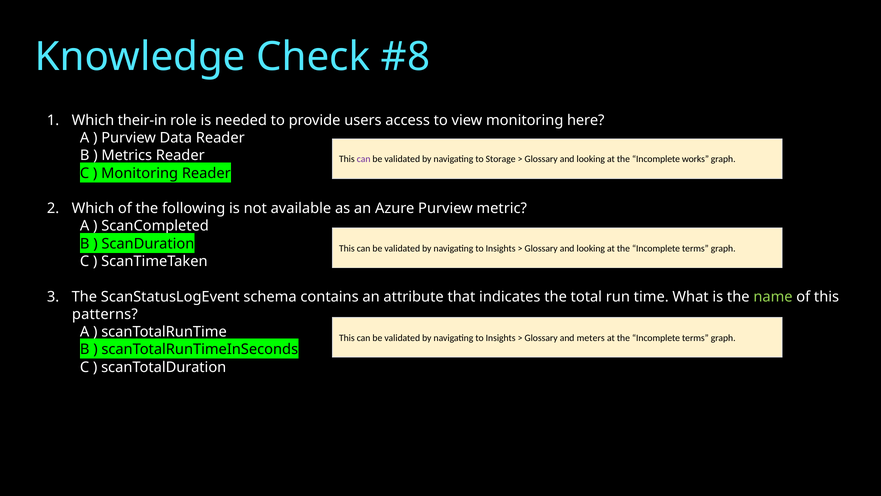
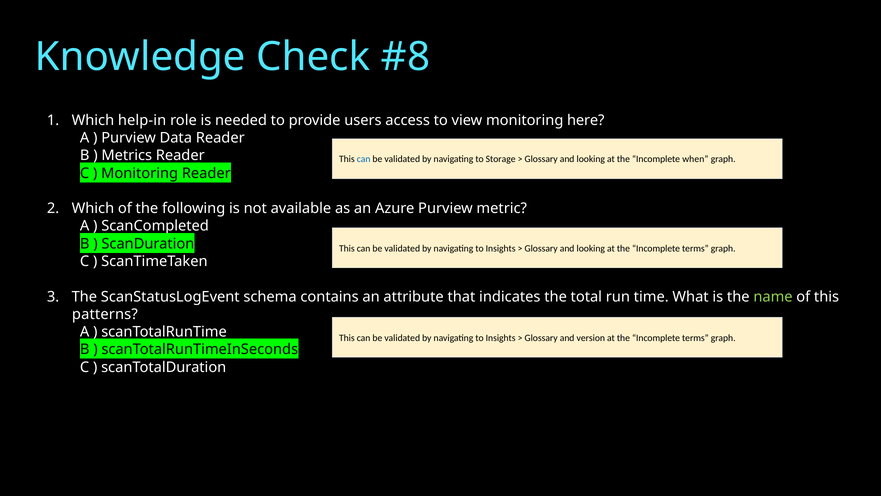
their-in: their-in -> help-in
can at (364, 159) colour: purple -> blue
works: works -> when
meters: meters -> version
